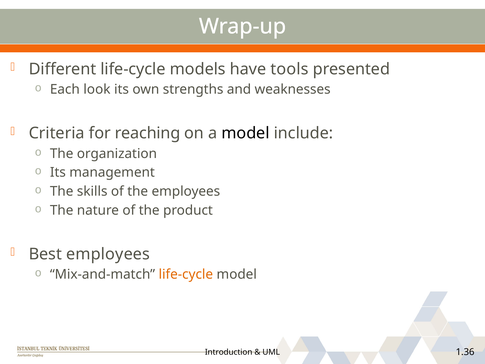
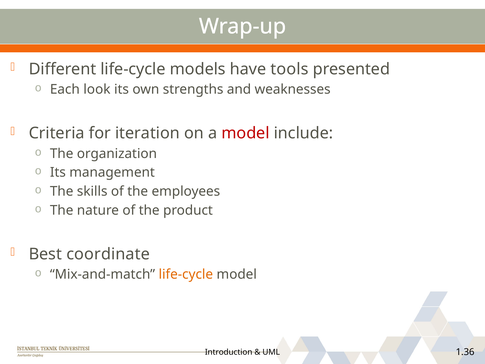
reaching: reaching -> iteration
model at (246, 133) colour: black -> red
Best employees: employees -> coordinate
